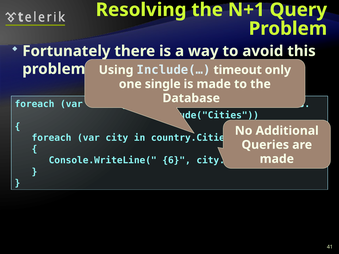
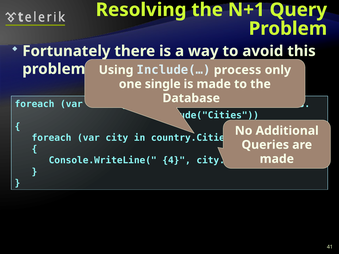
timeout: timeout -> process
6: 6 -> 4
